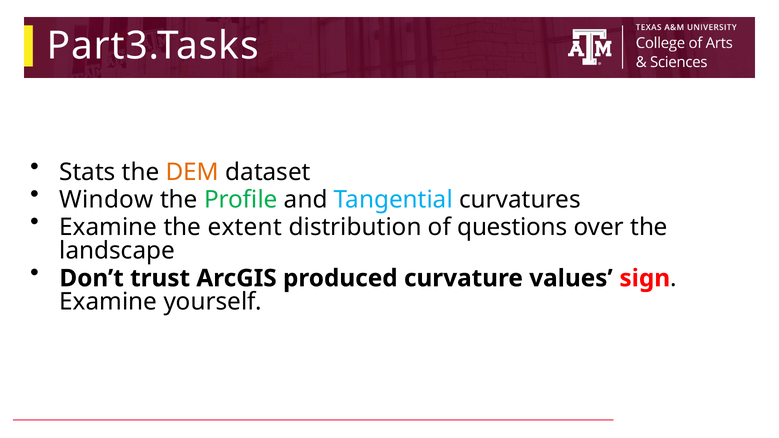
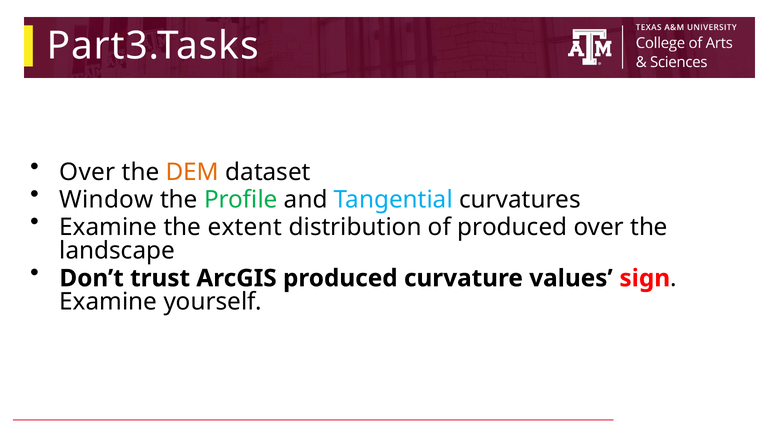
Stats at (87, 172): Stats -> Over
of questions: questions -> produced
